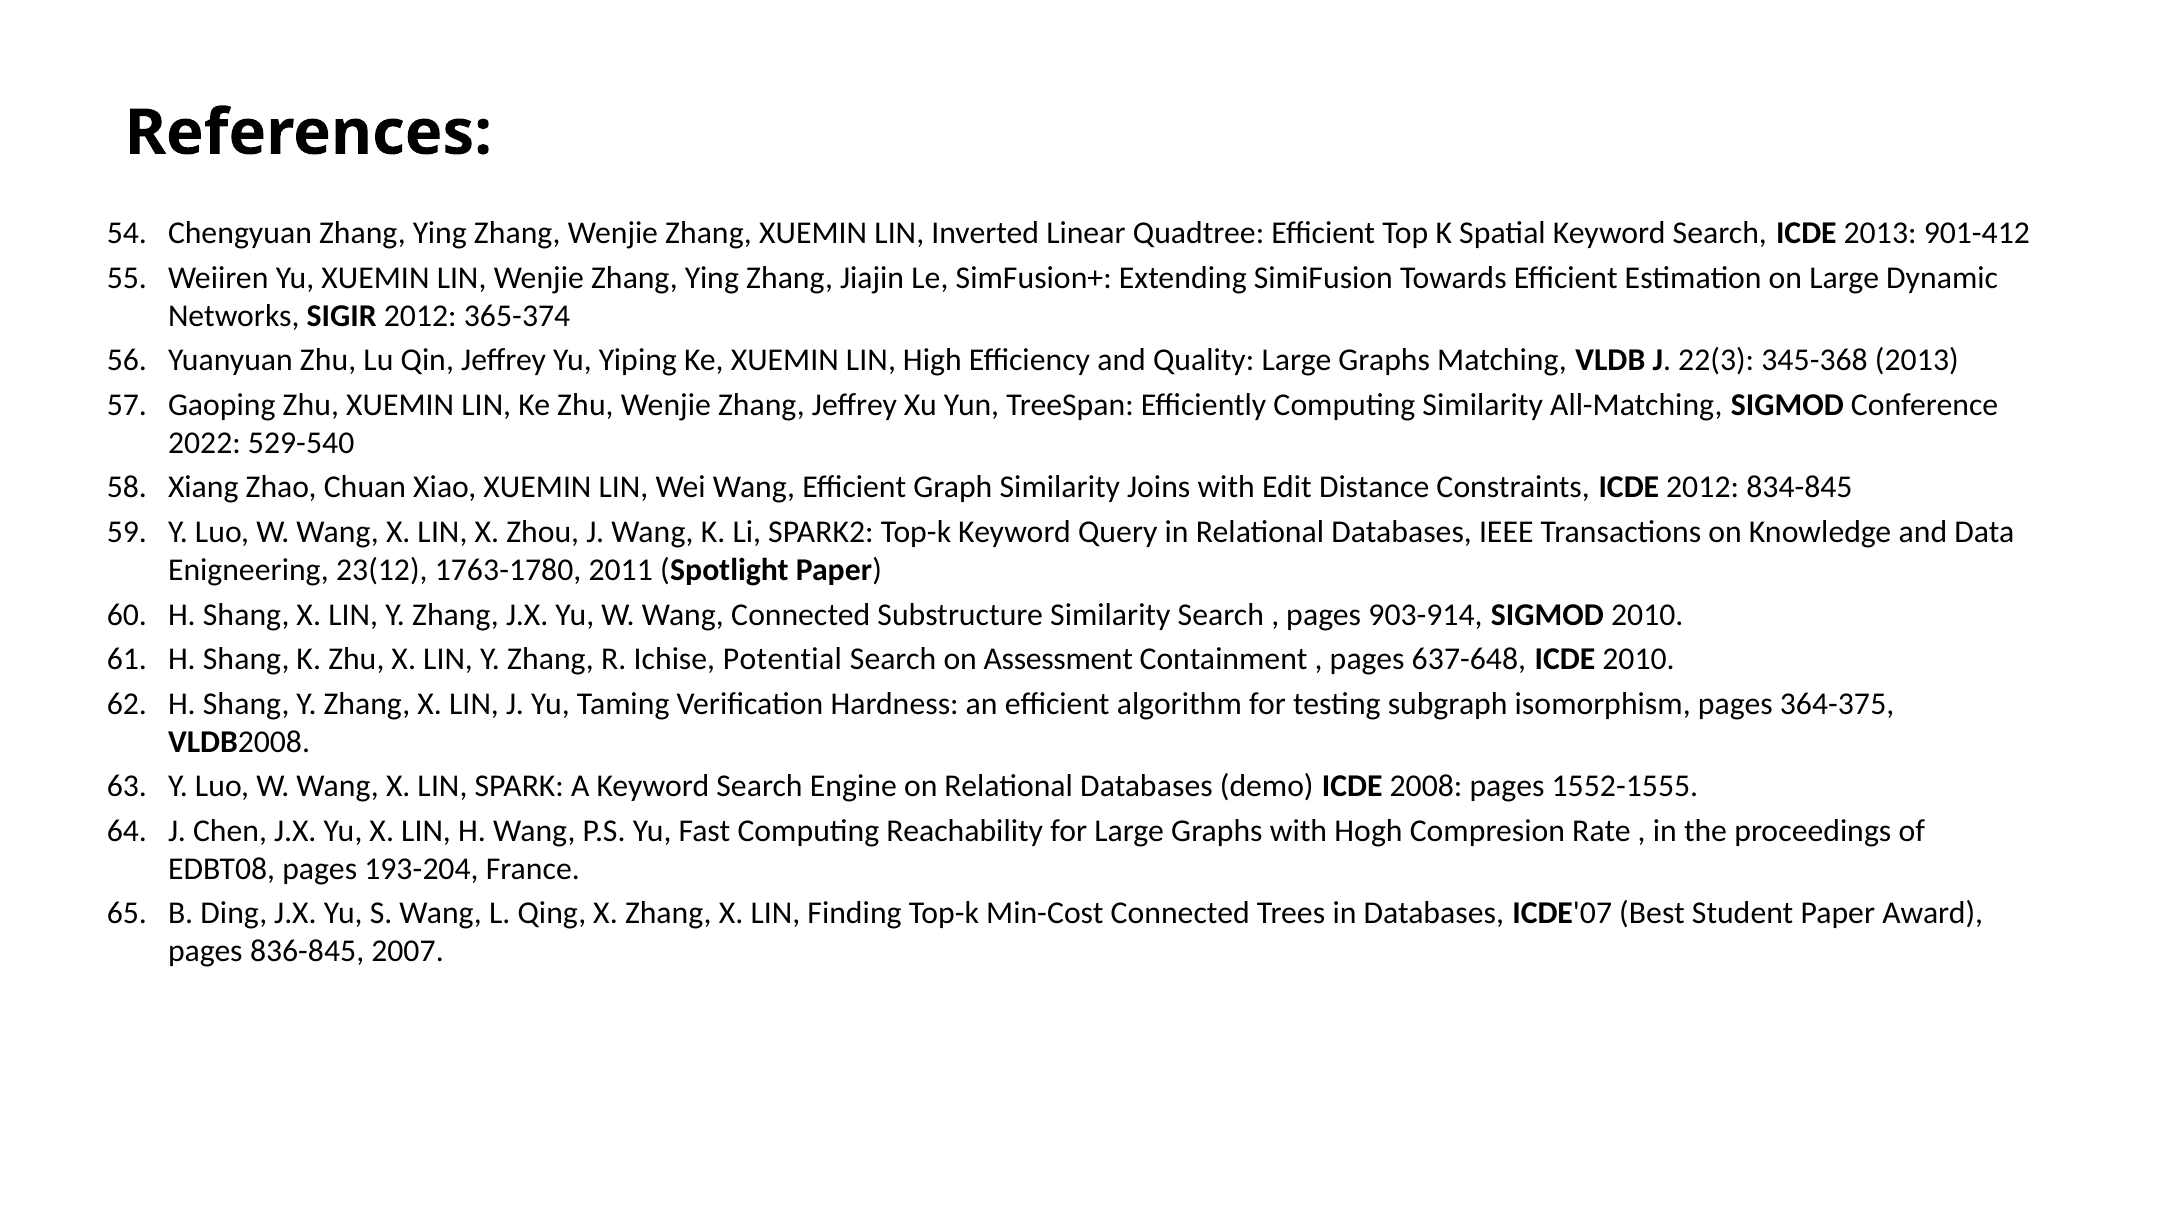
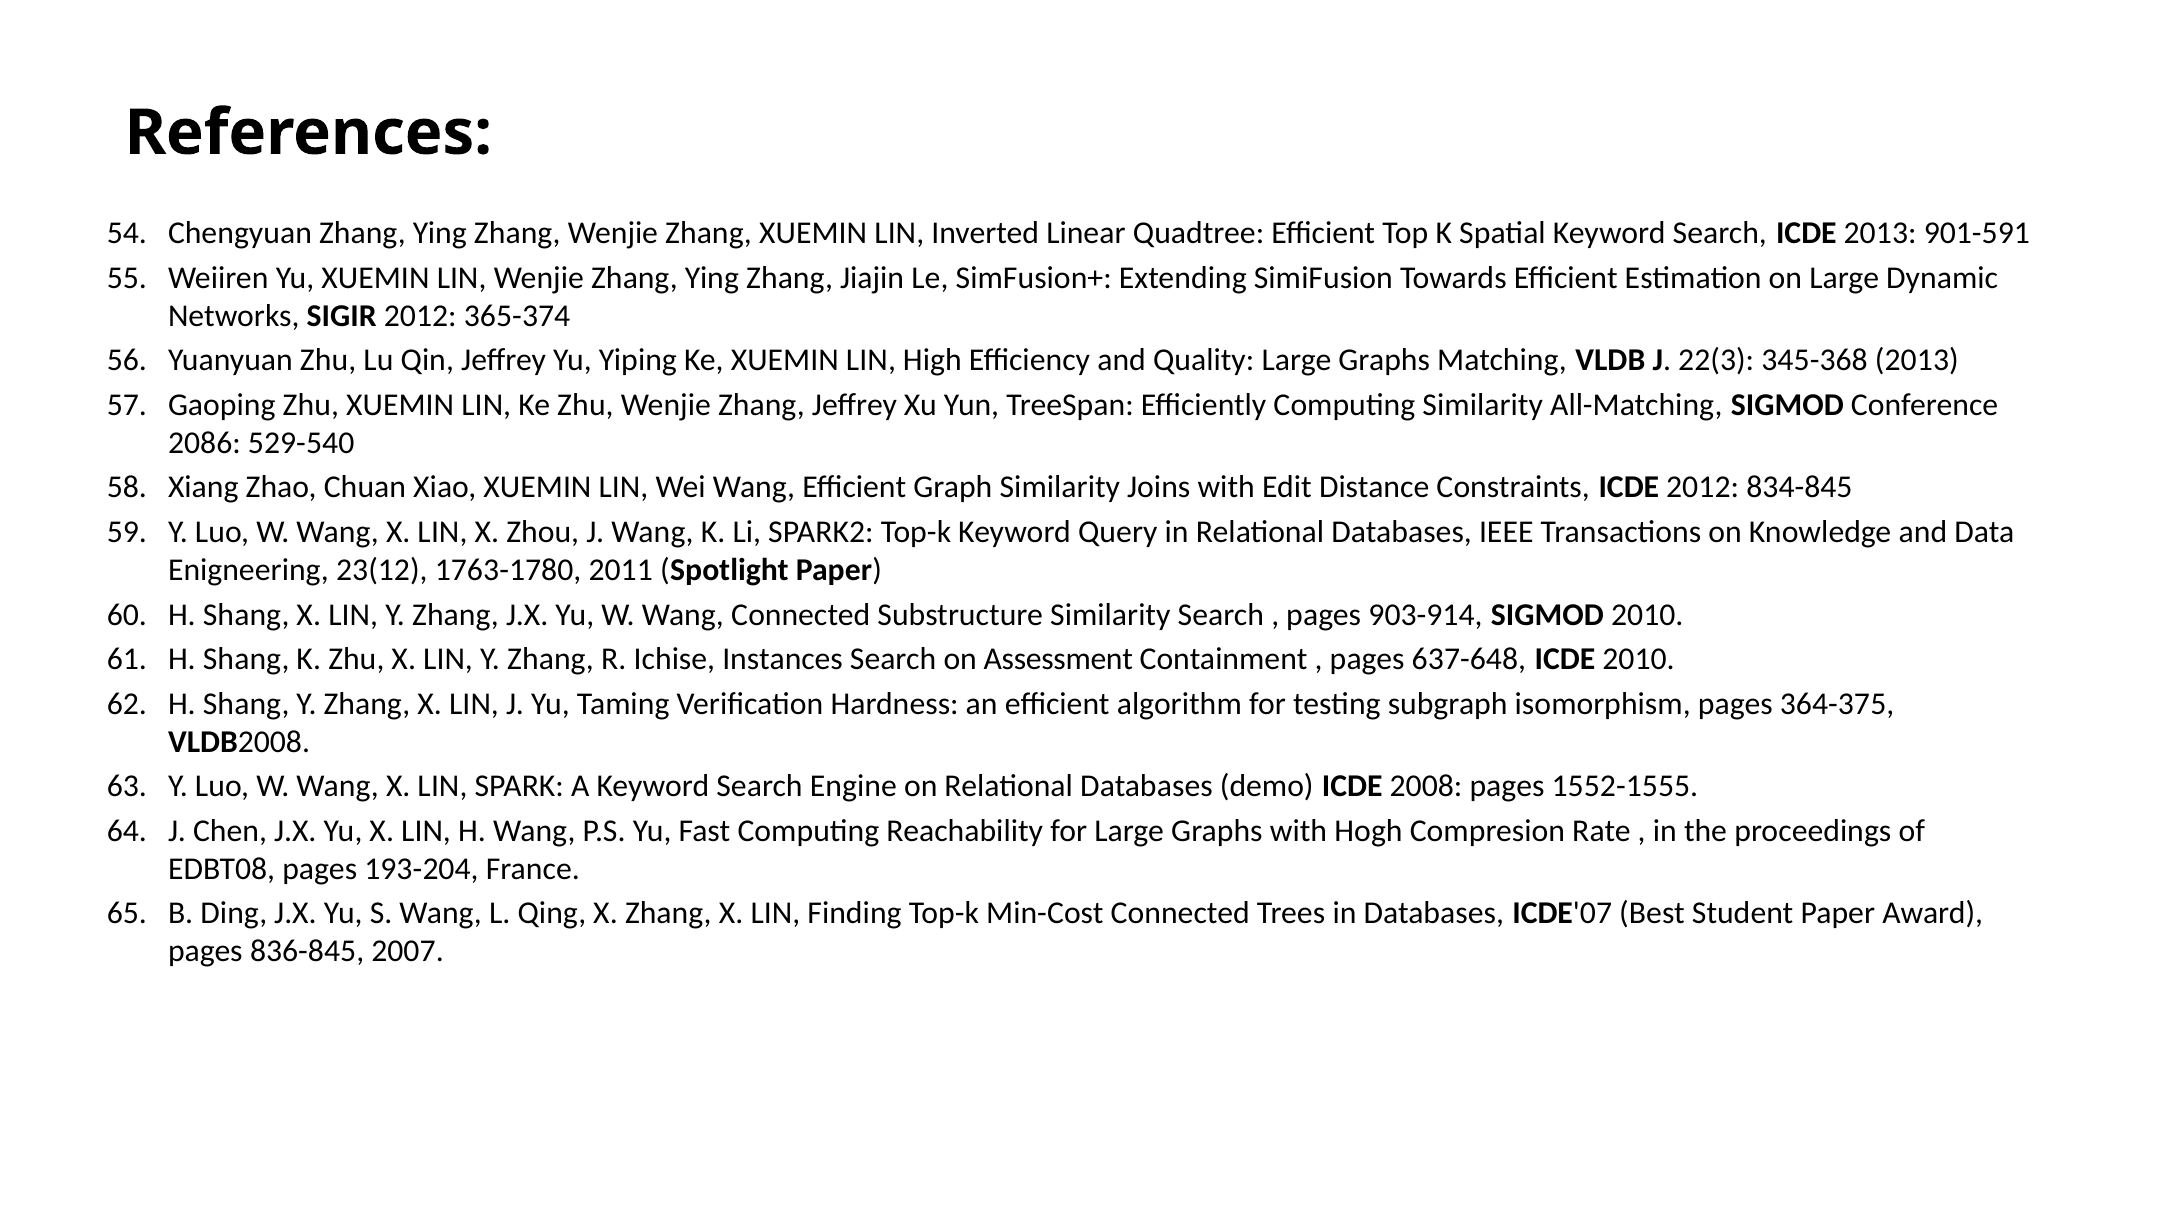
901-412: 901-412 -> 901-591
2022: 2022 -> 2086
Potential: Potential -> Instances
